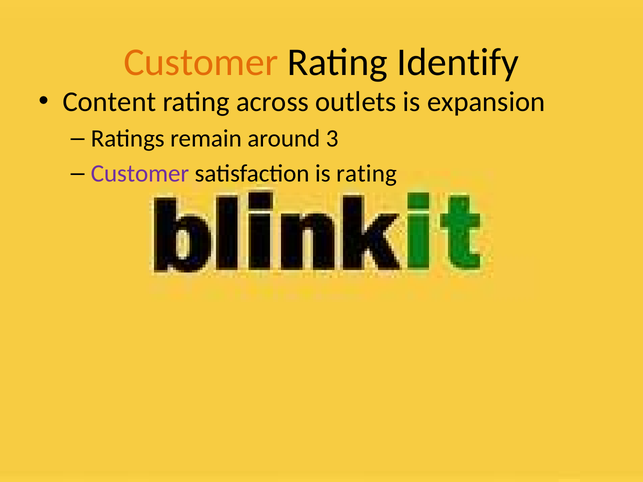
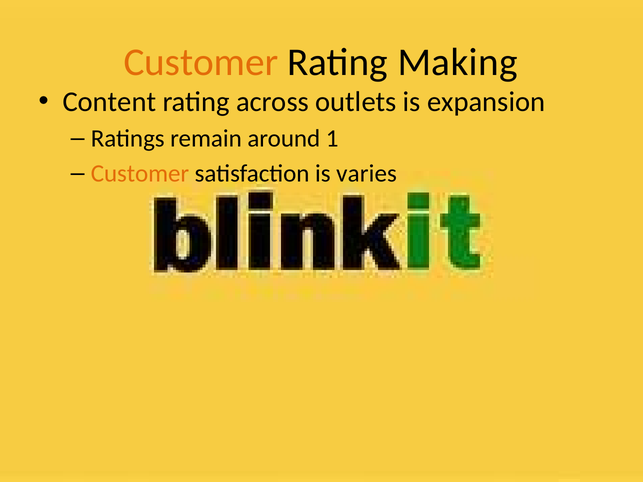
Identify: Identify -> Making
3: 3 -> 1
Customer at (140, 174) colour: purple -> orange
is rating: rating -> varies
